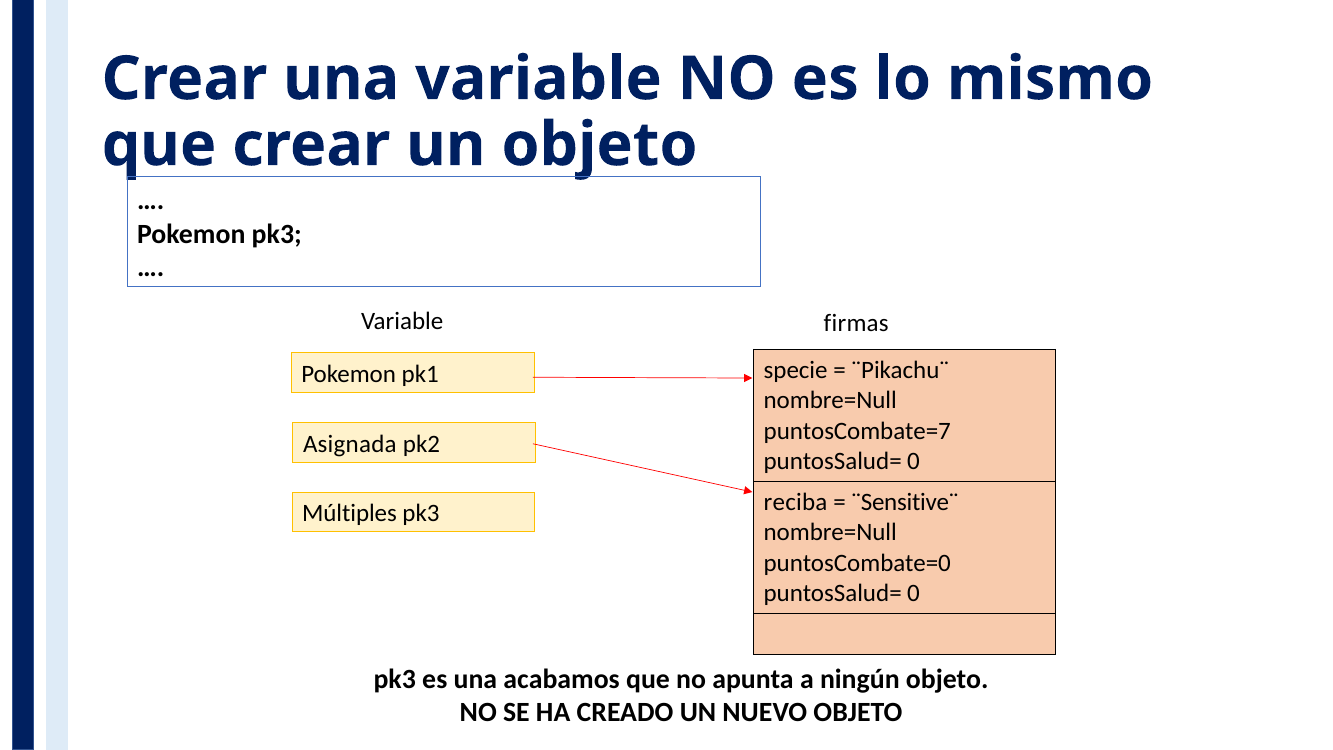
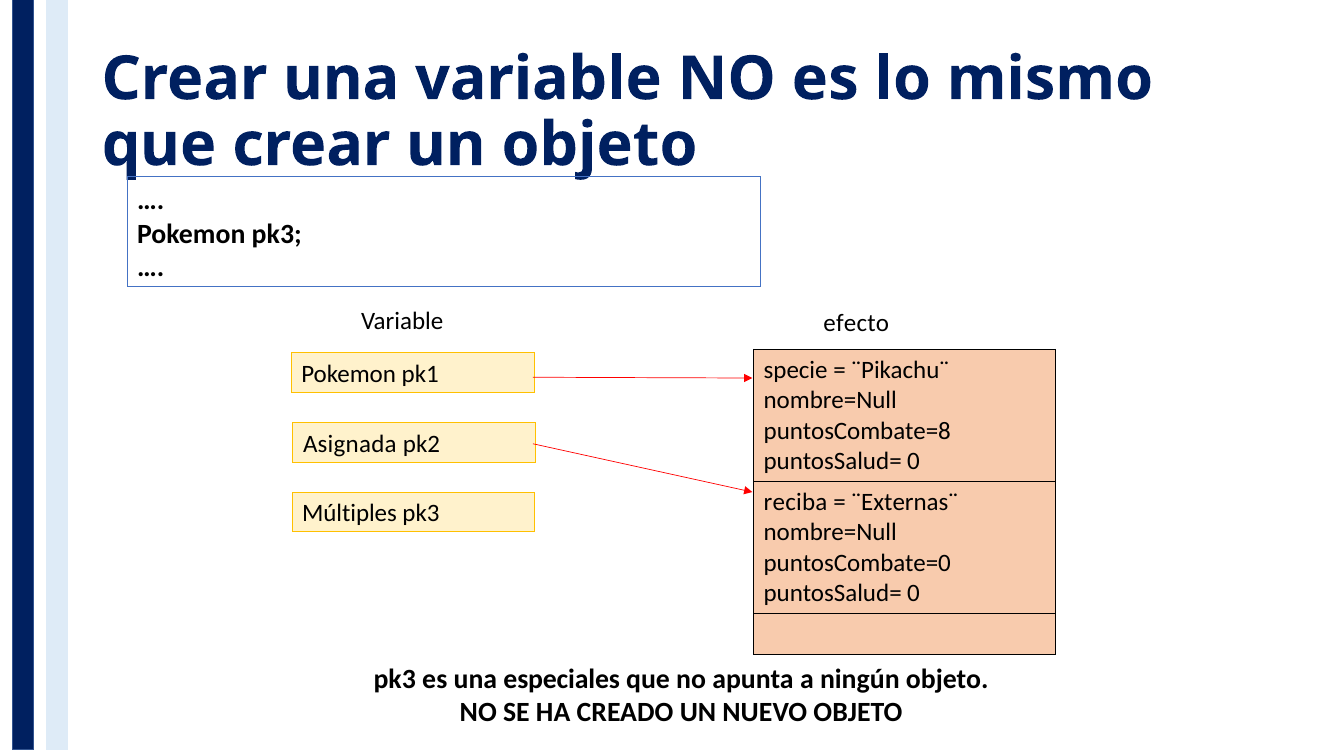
firmas: firmas -> efecto
puntosCombate=7: puntosCombate=7 -> puntosCombate=8
¨Sensitive¨: ¨Sensitive¨ -> ¨Externas¨
acabamos: acabamos -> especiales
